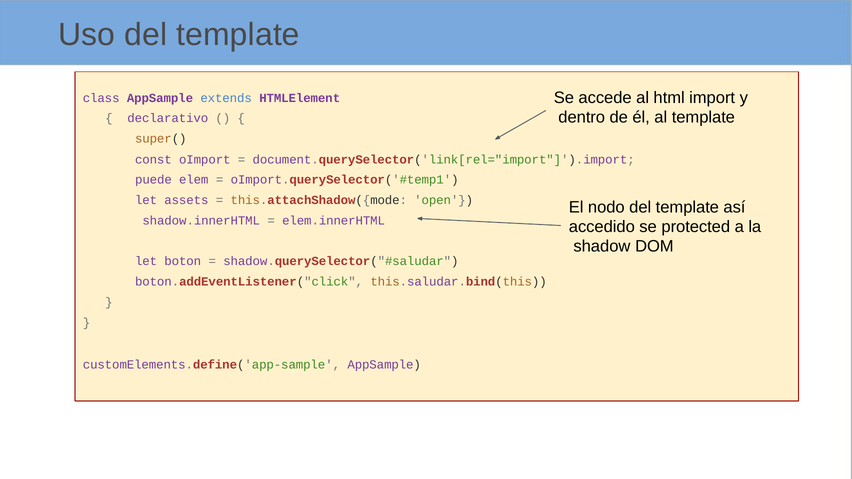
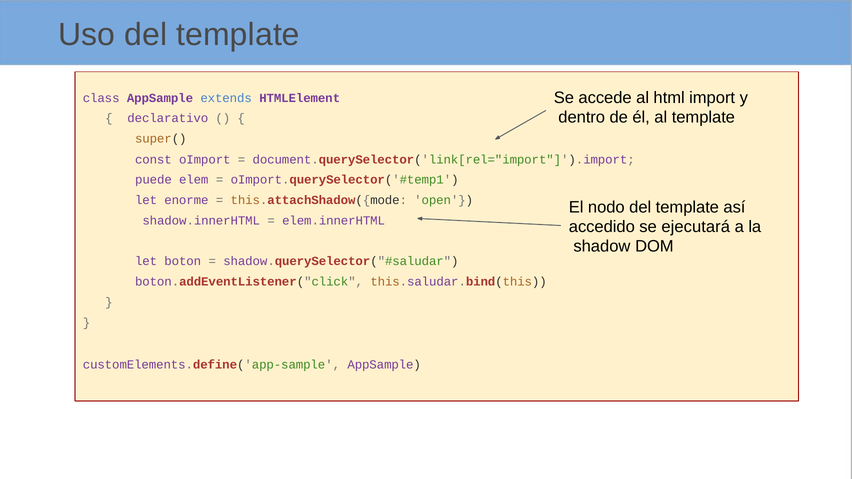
assets: assets -> enorme
protected: protected -> ejecutará
